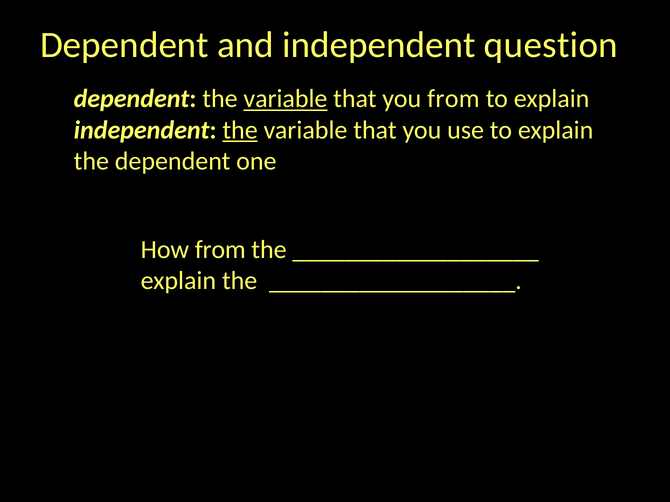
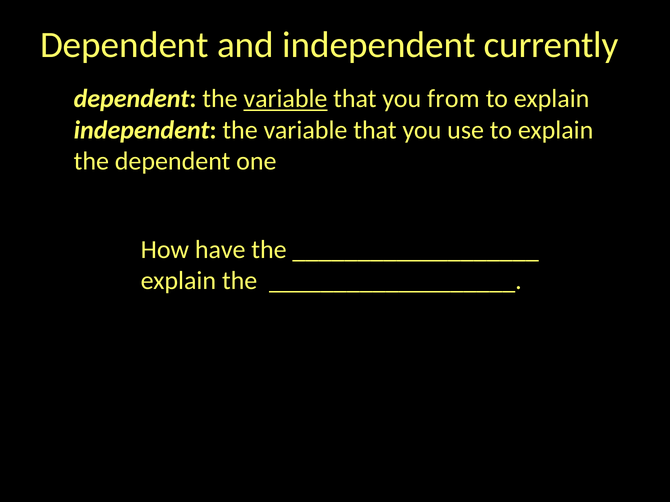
question: question -> currently
the at (240, 130) underline: present -> none
How from: from -> have
